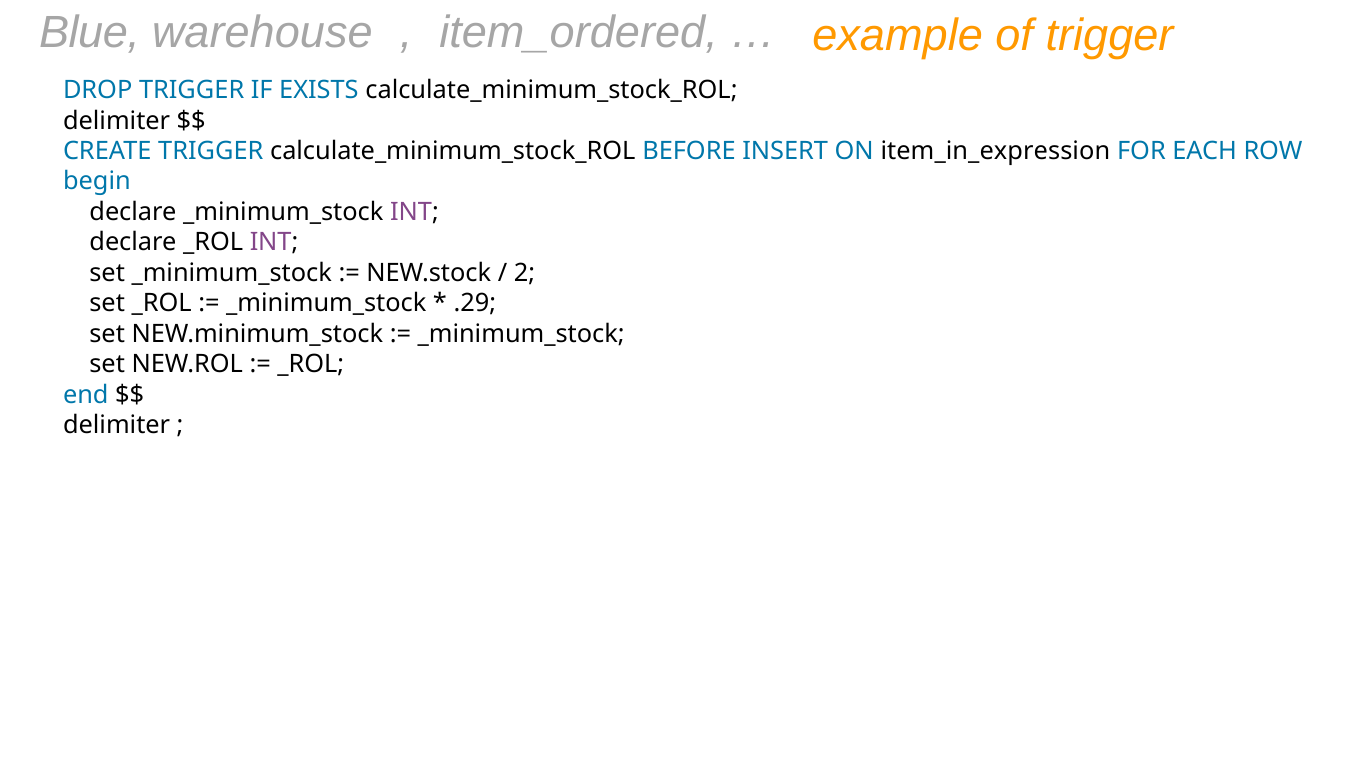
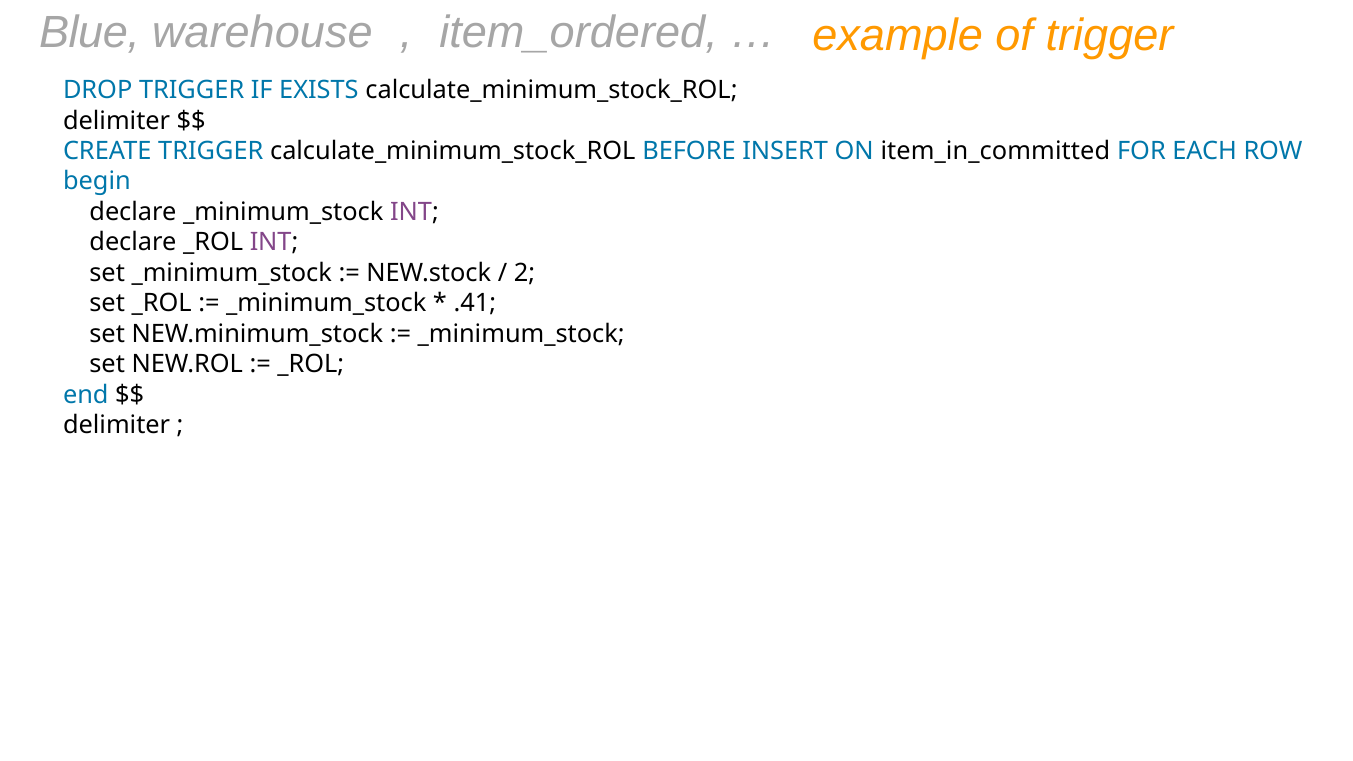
item_in_expression: item_in_expression -> item_in_committed
.29: .29 -> .41
